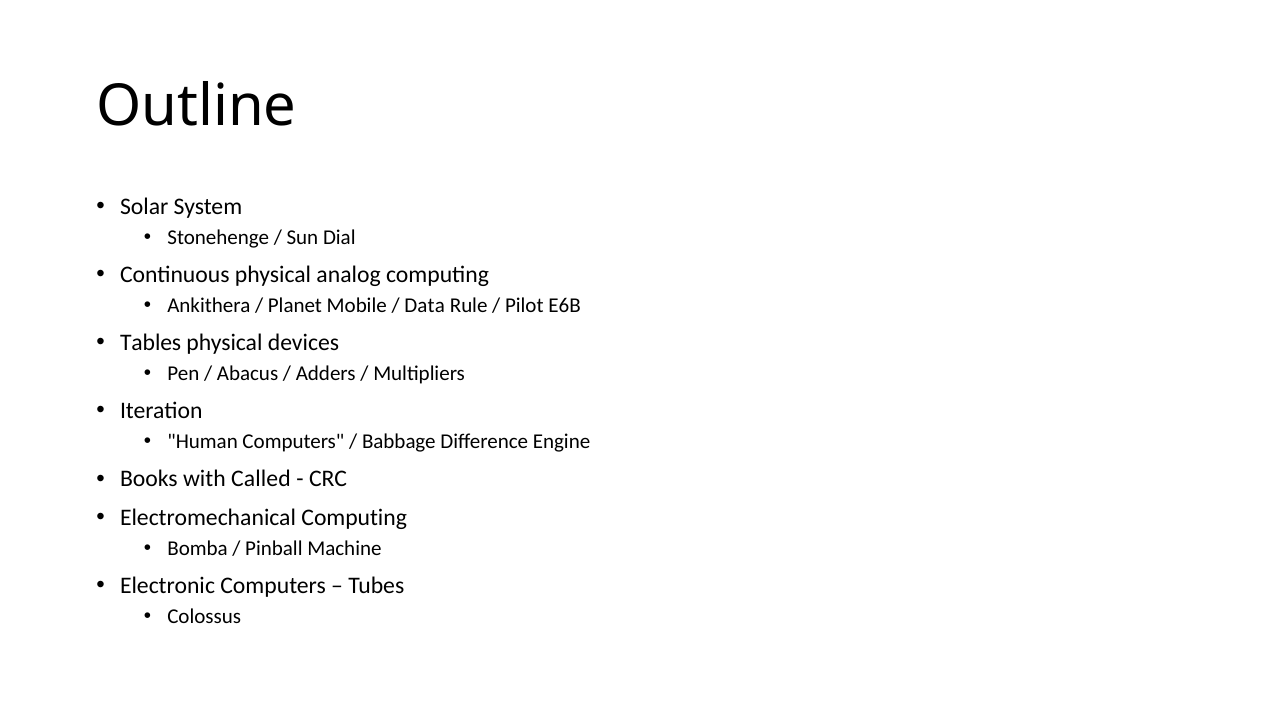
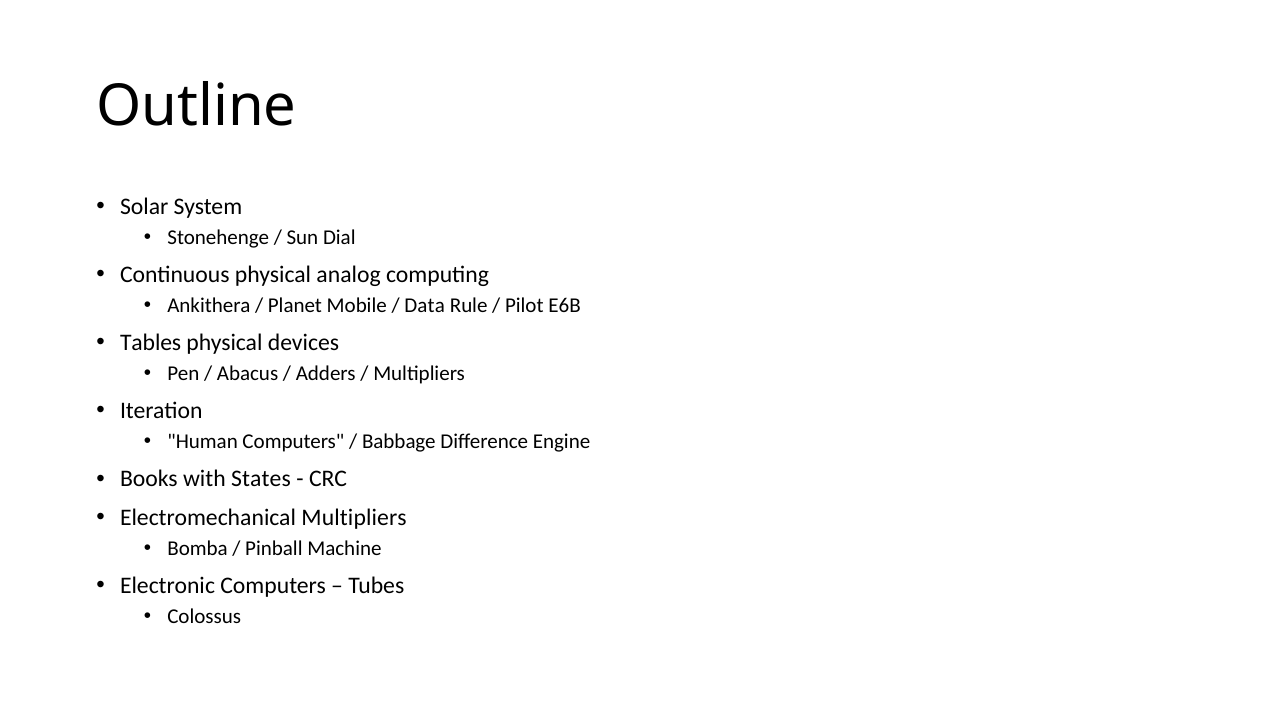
Called: Called -> States
Electromechanical Computing: Computing -> Multipliers
